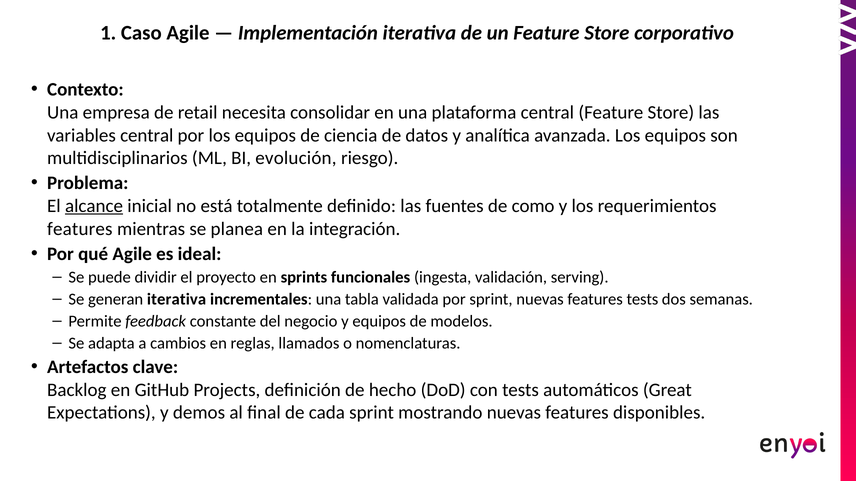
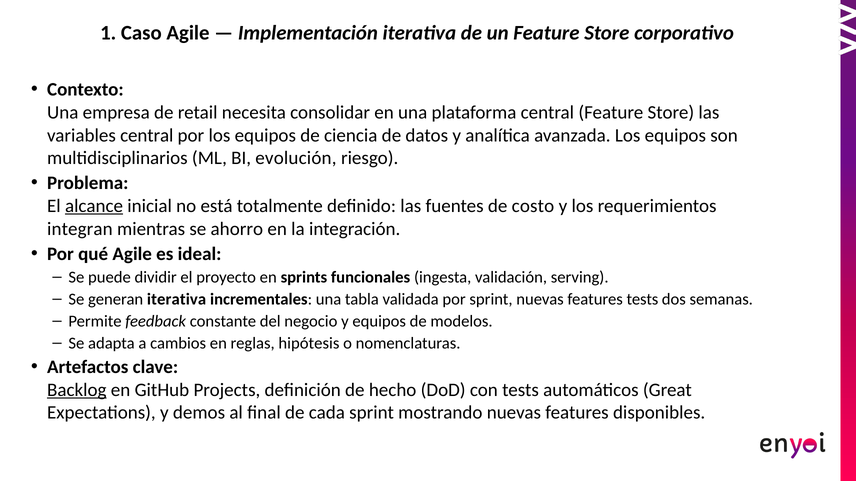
como: como -> costo
features at (80, 229): features -> integran
planea: planea -> ahorro
llamados: llamados -> hipótesis
Backlog underline: none -> present
